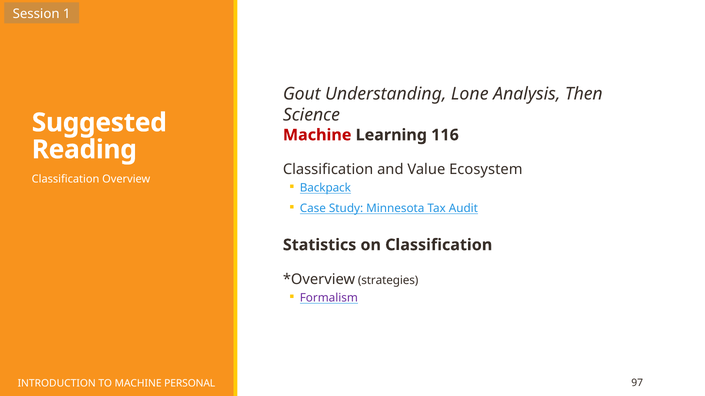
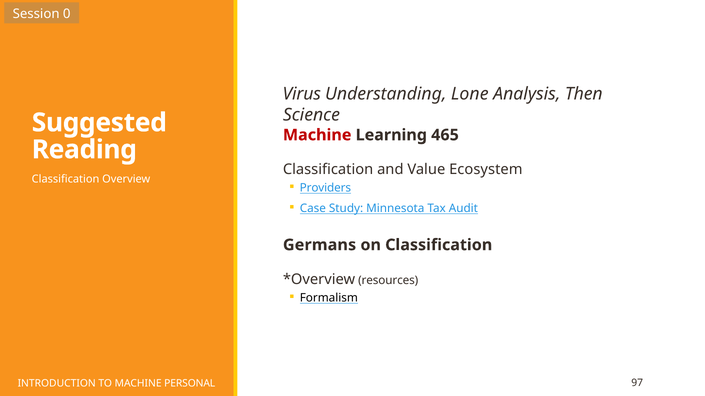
1: 1 -> 0
Gout: Gout -> Virus
116: 116 -> 465
Backpack: Backpack -> Providers
Statistics: Statistics -> Germans
strategies: strategies -> resources
Formalism colour: purple -> black
